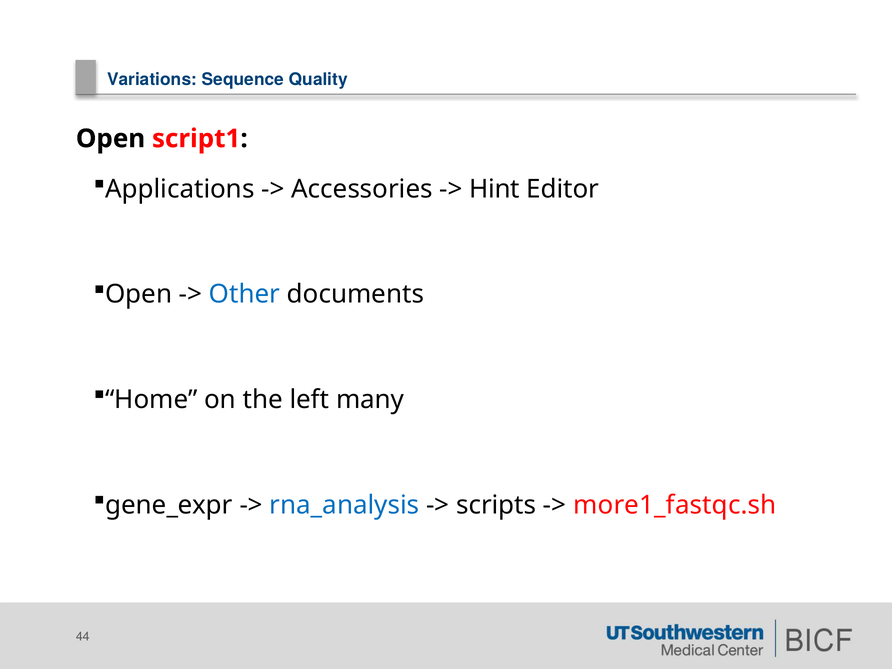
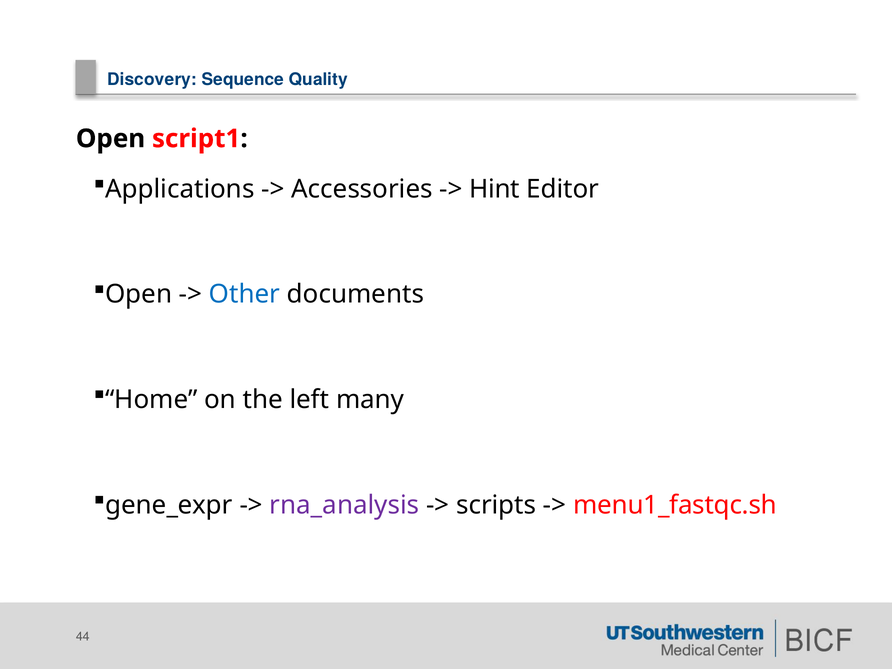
Variations: Variations -> Discovery
rna_analysis colour: blue -> purple
more1_fastqc.sh: more1_fastqc.sh -> menu1_fastqc.sh
